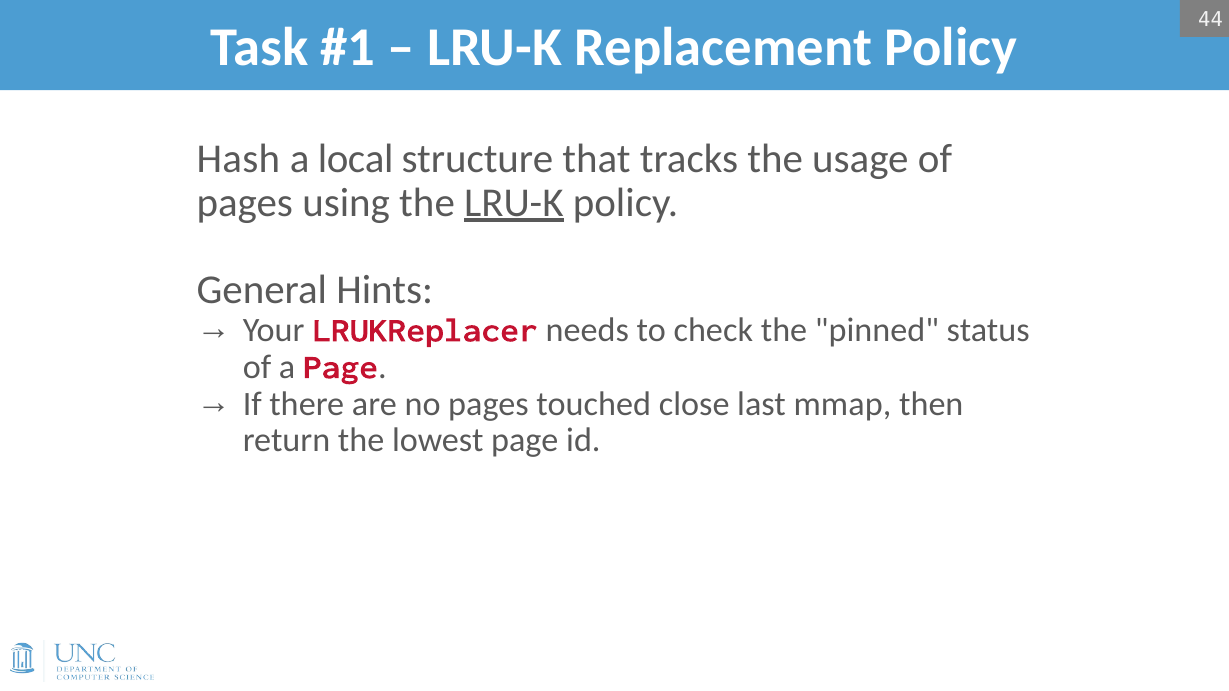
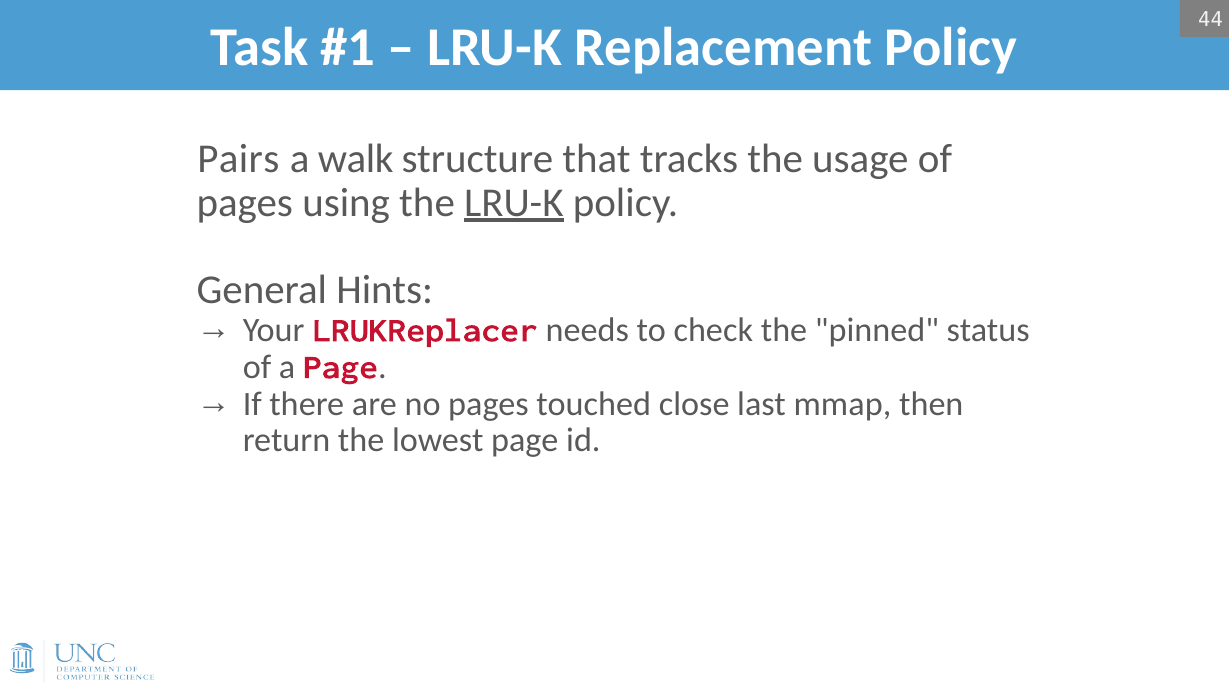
Hash: Hash -> Pairs
local: local -> walk
